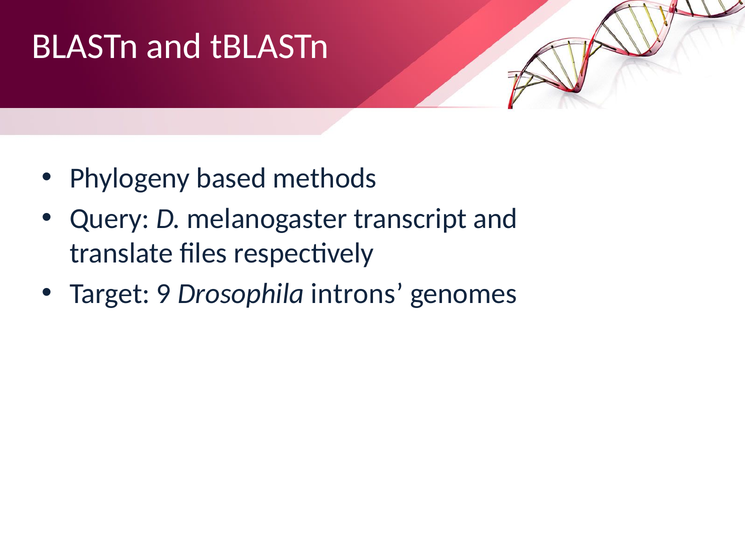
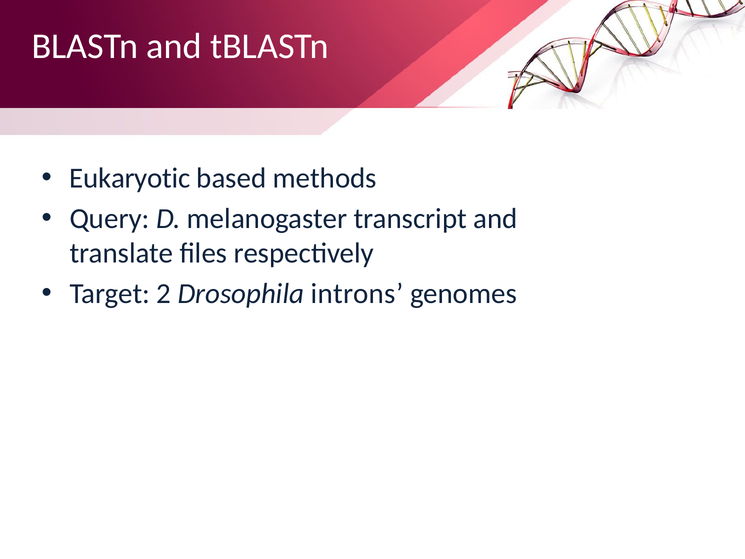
Phylogeny: Phylogeny -> Eukaryotic
9: 9 -> 2
